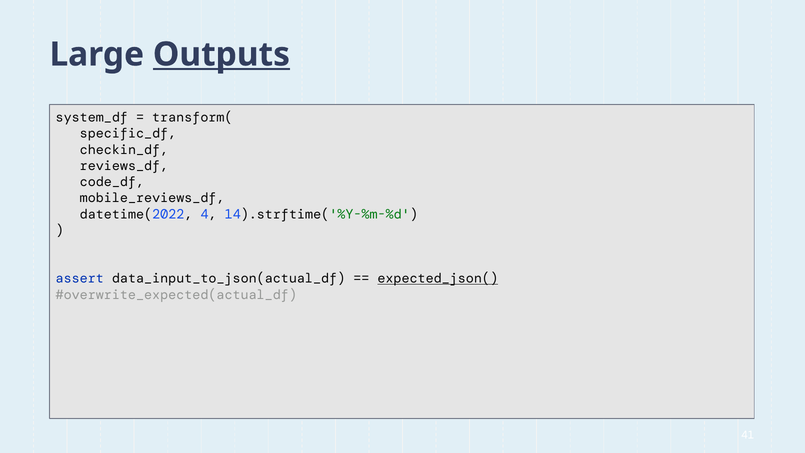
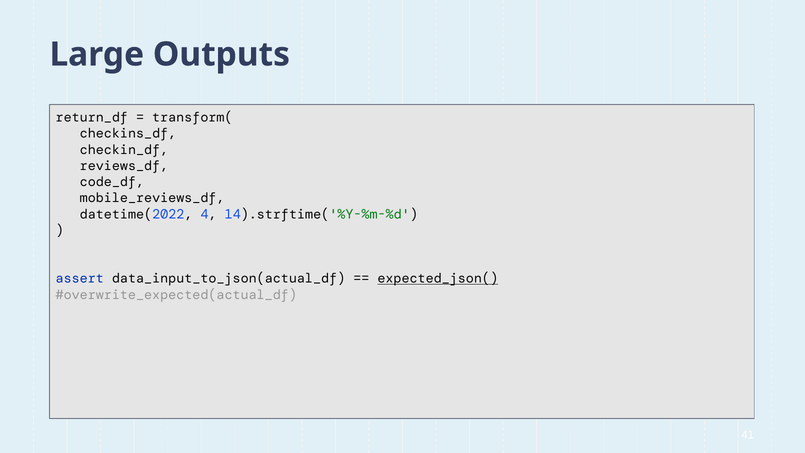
Outputs underline: present -> none
system_df: system_df -> return_df
specific_df: specific_df -> checkins_df
